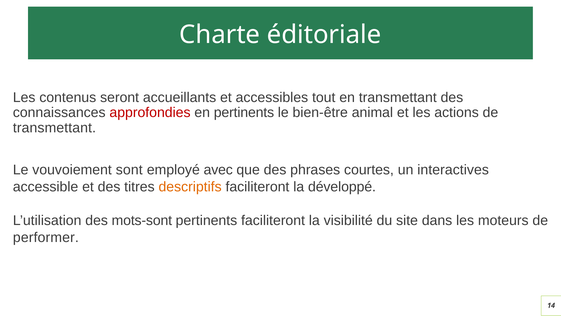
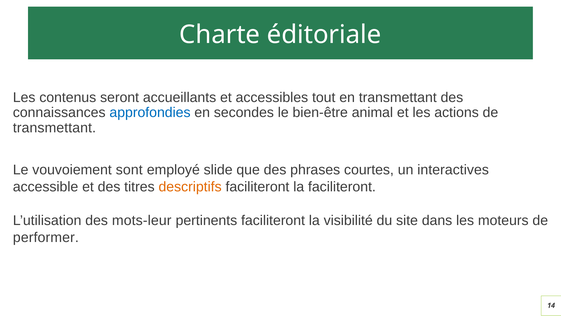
approfondies colour: red -> blue
en pertinents: pertinents -> secondes
avec: avec -> slide
la développé: développé -> faciliteront
mots-sont: mots-sont -> mots-leur
